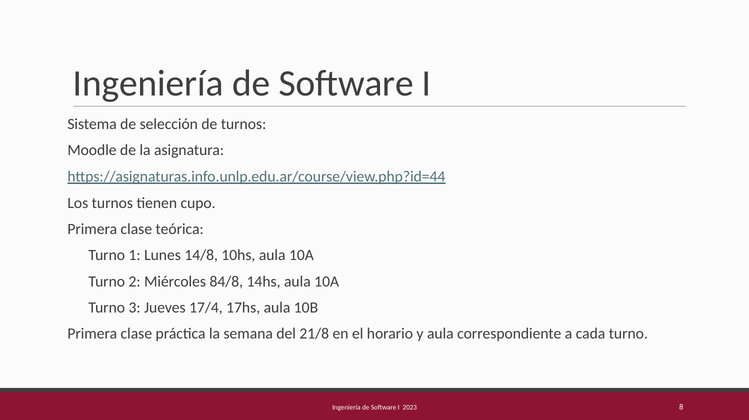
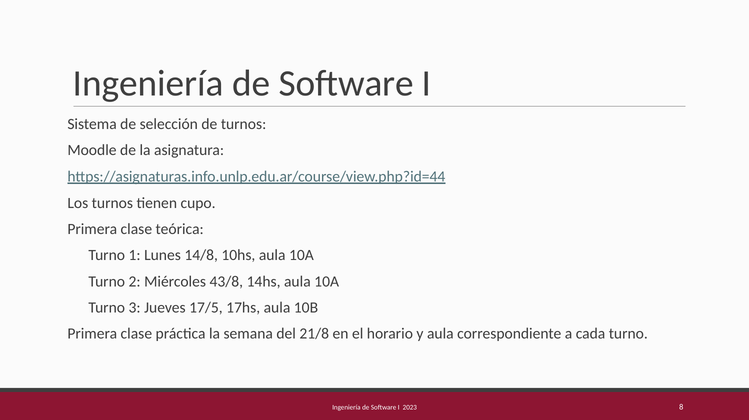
84/8: 84/8 -> 43/8
17/4: 17/4 -> 17/5
